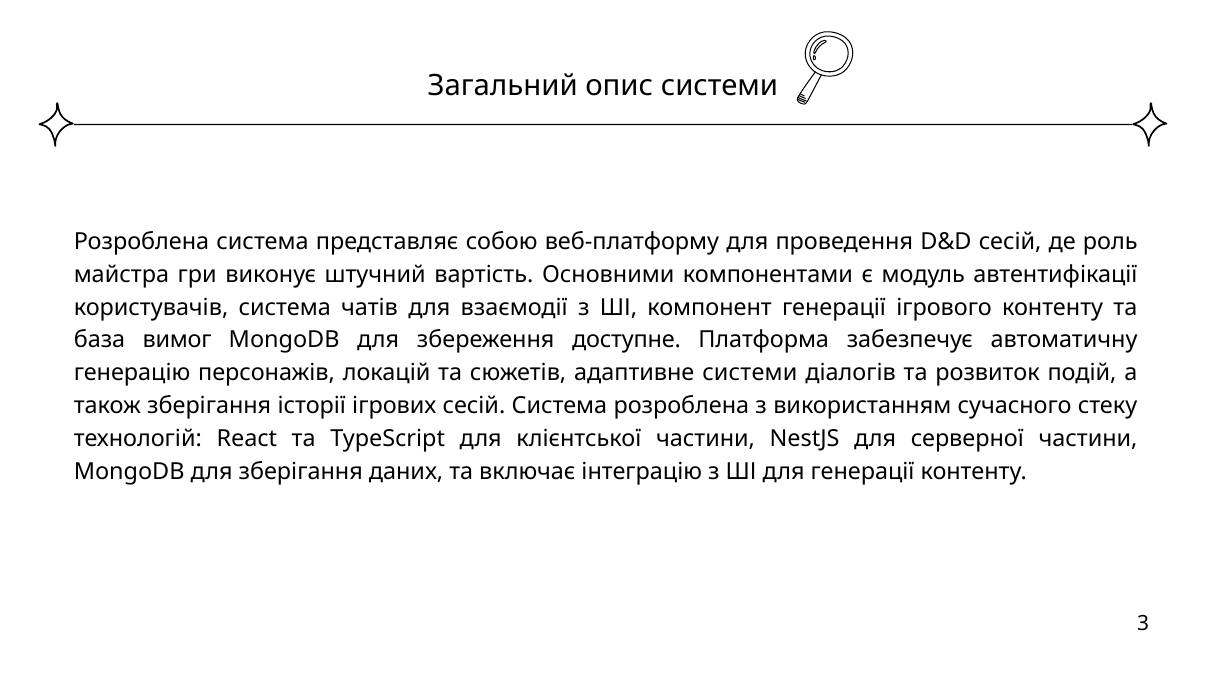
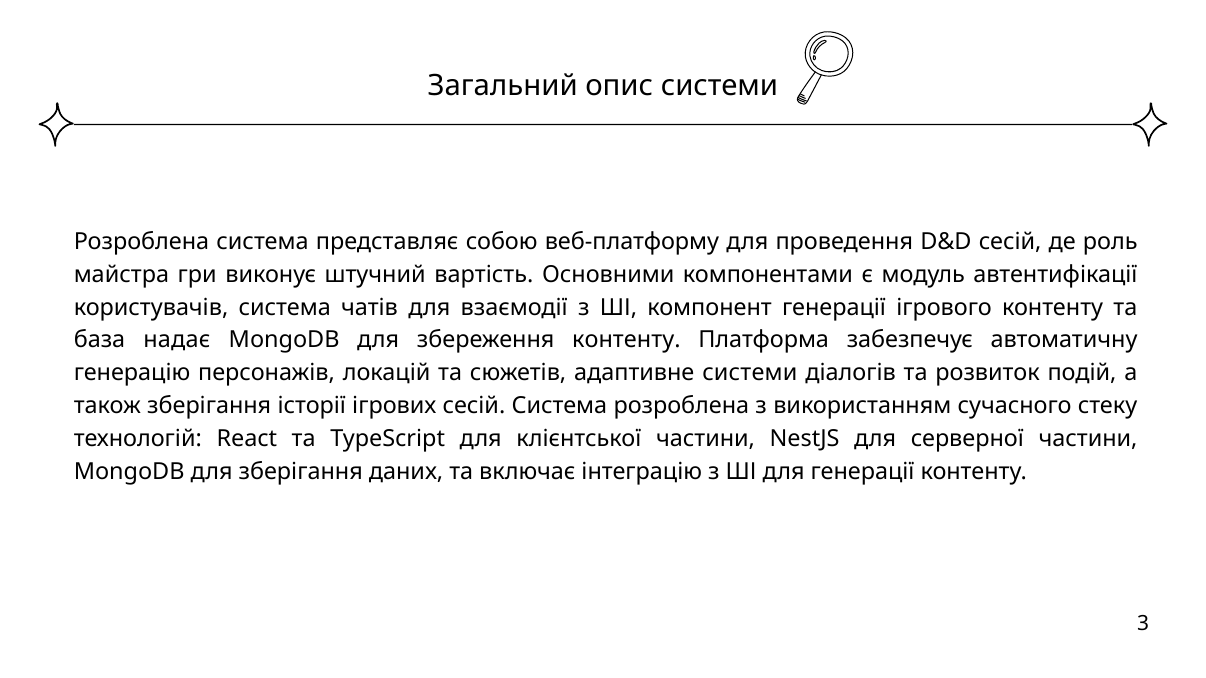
вимог: вимог -> надає
збереження доступне: доступне -> контенту
